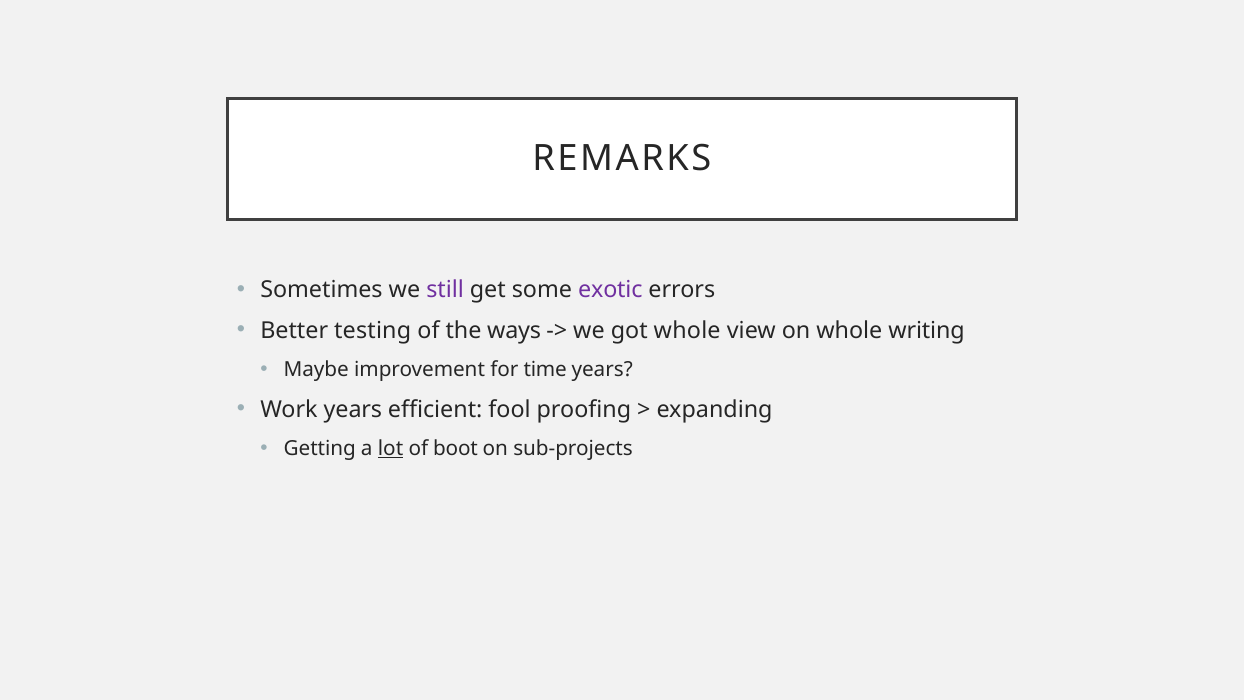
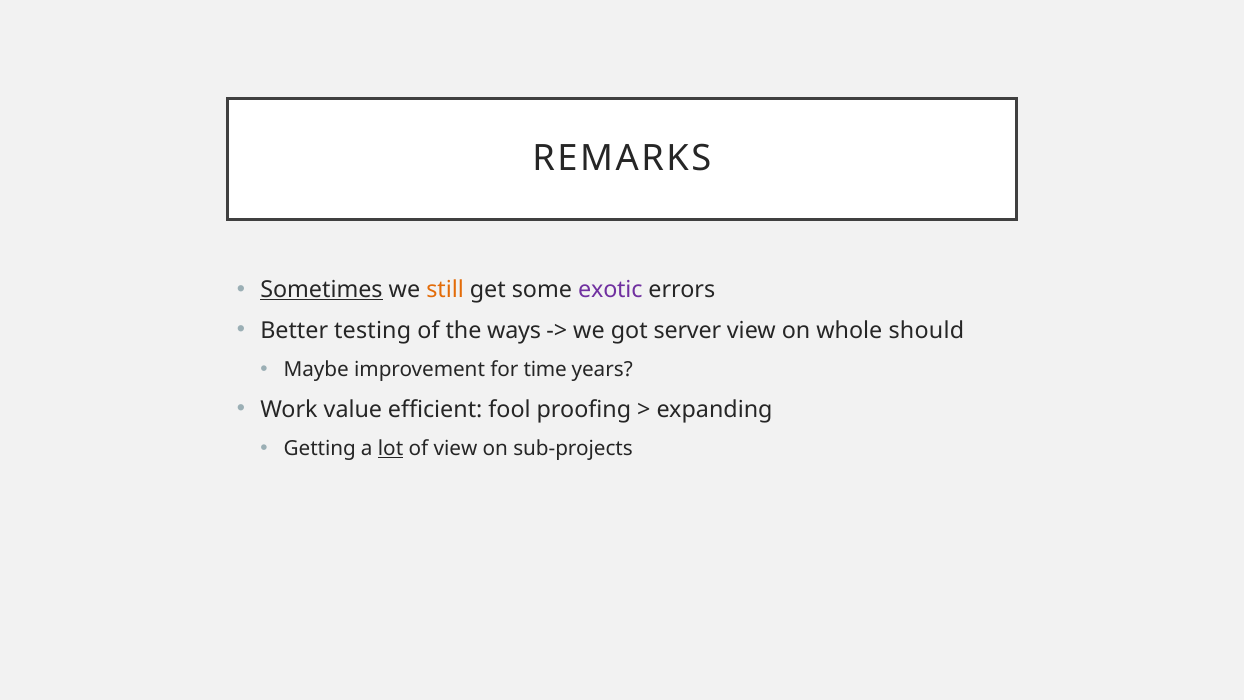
Sometimes underline: none -> present
still colour: purple -> orange
got whole: whole -> server
writing: writing -> should
Work years: years -> value
of boot: boot -> view
